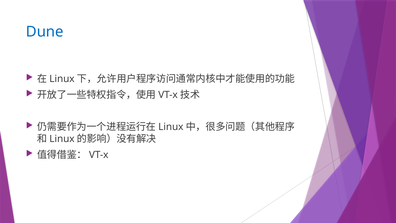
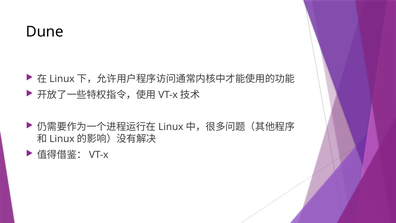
Dune colour: blue -> black
